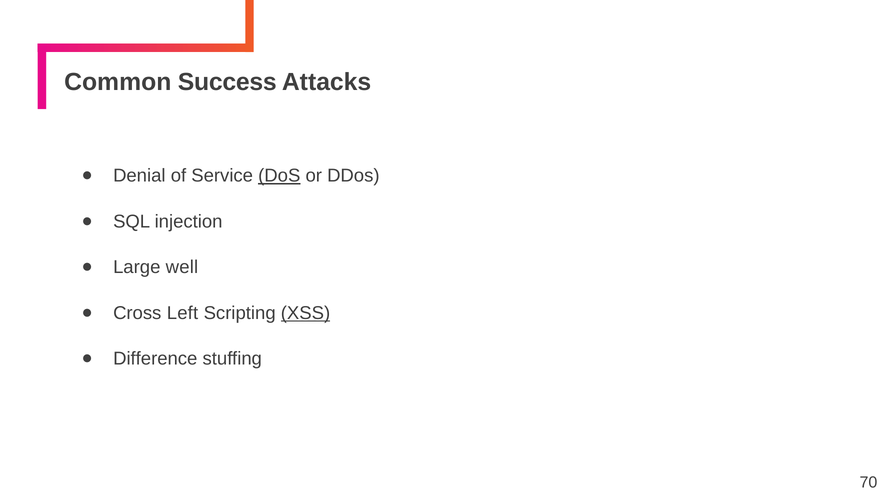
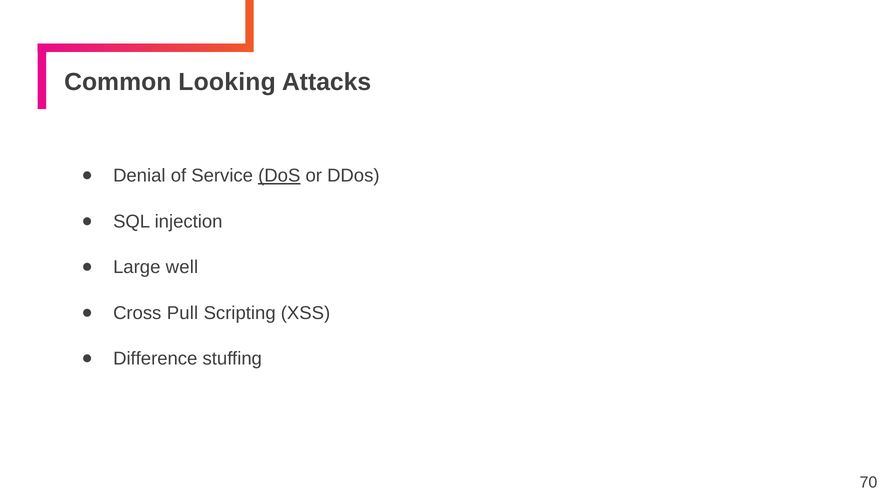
Success: Success -> Looking
Left: Left -> Pull
XSS underline: present -> none
